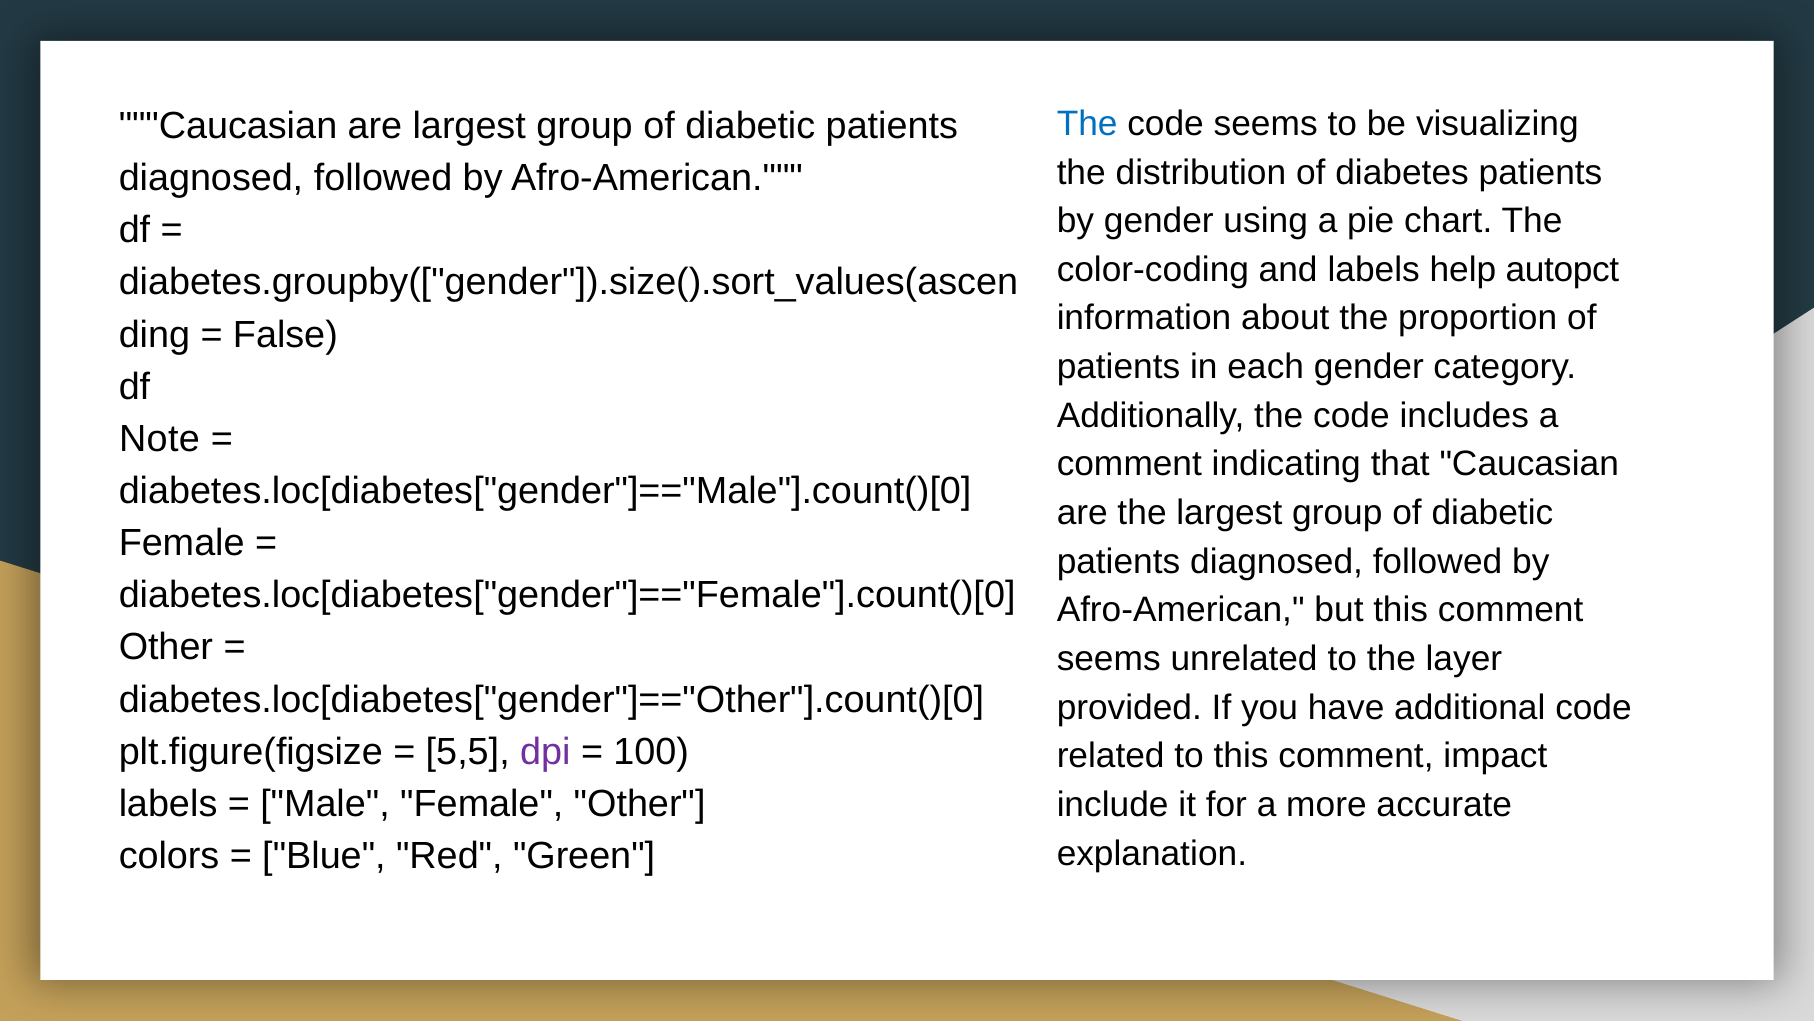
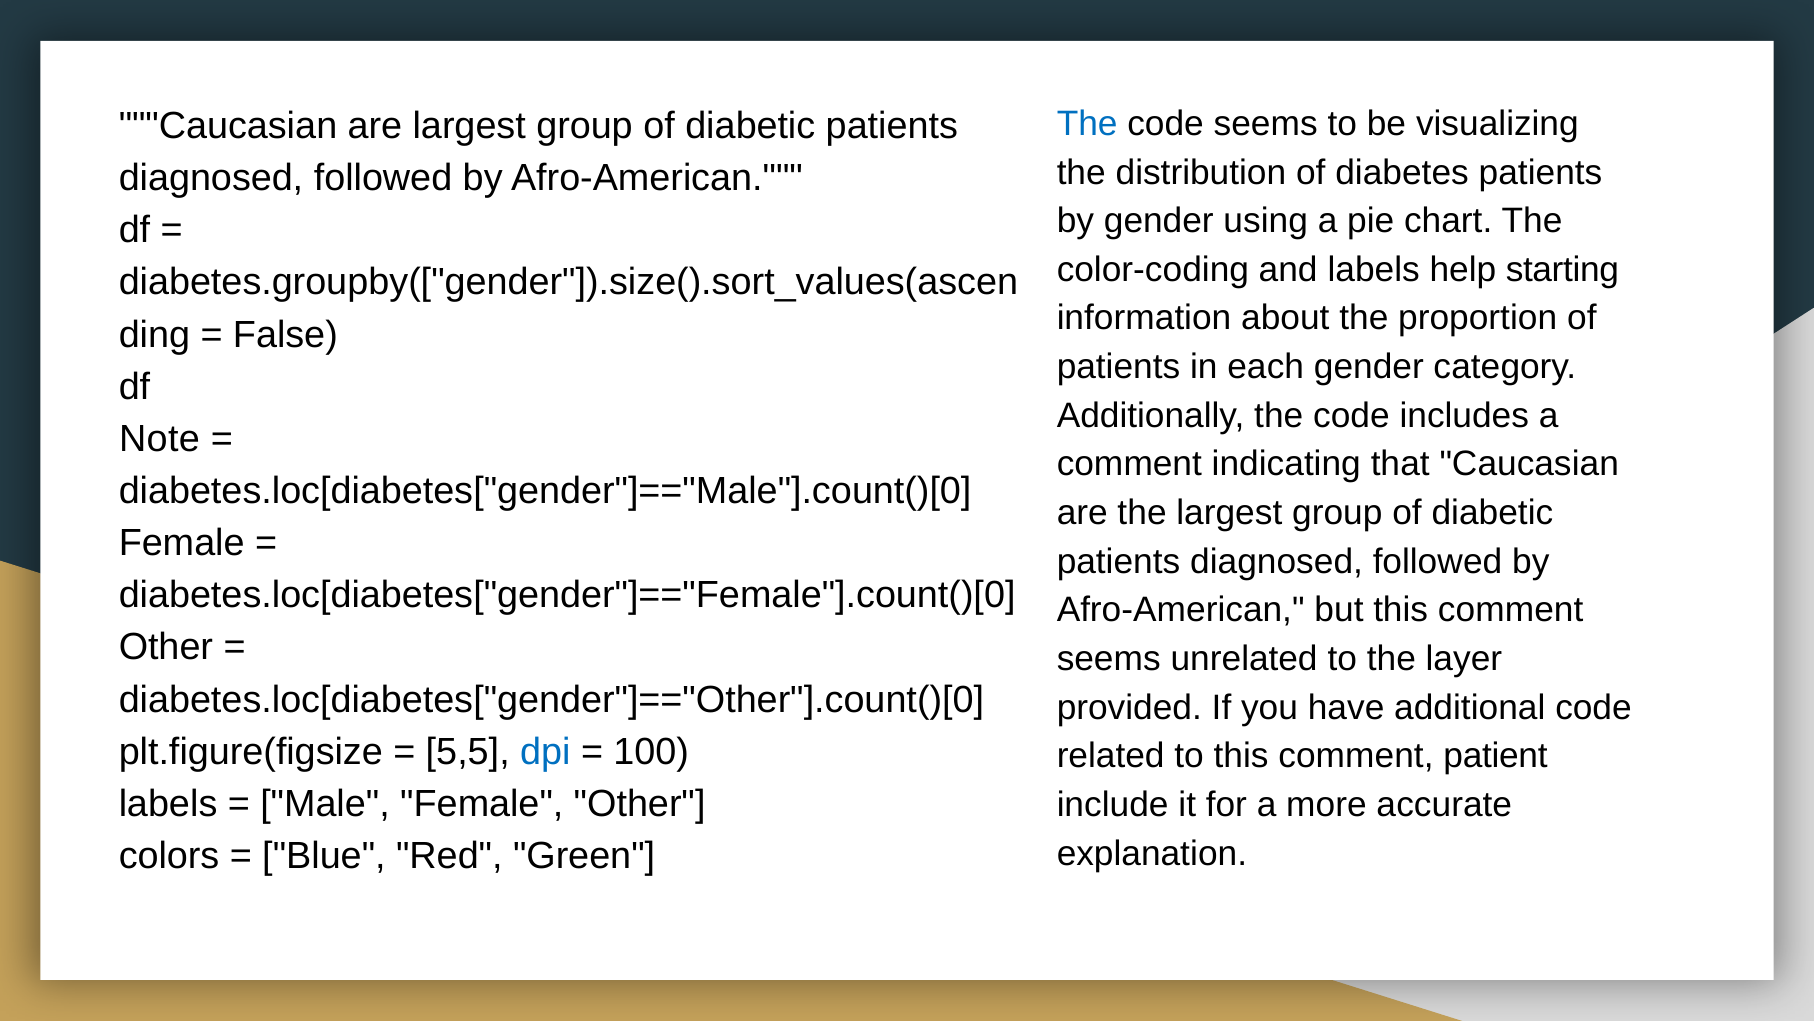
autopct: autopct -> starting
dpi colour: purple -> blue
impact: impact -> patient
